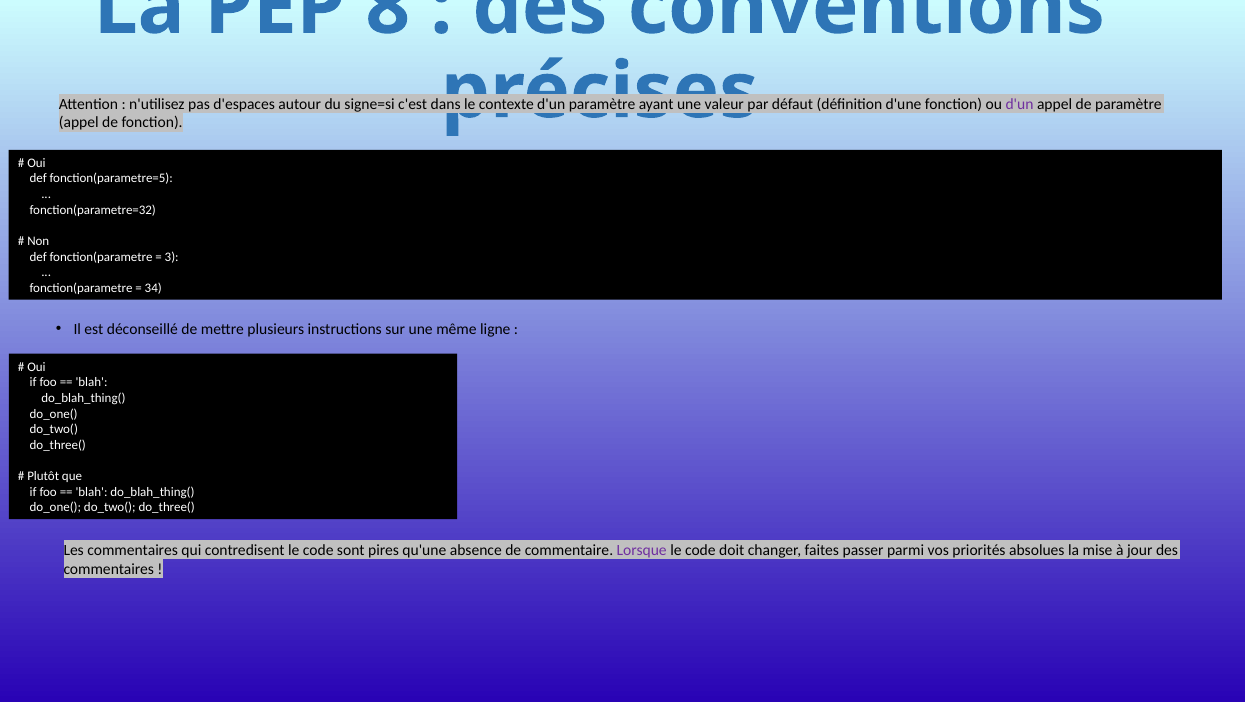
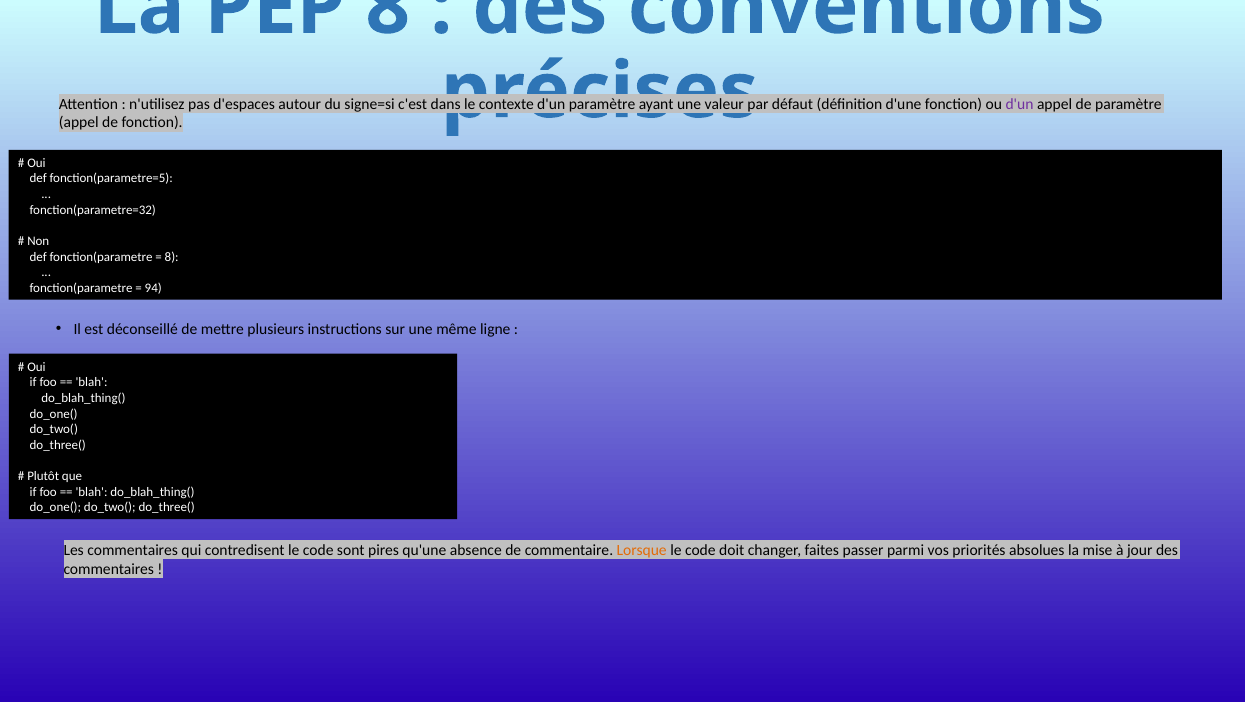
3 at (172, 257): 3 -> 8
34: 34 -> 94
Lorsque colour: purple -> orange
